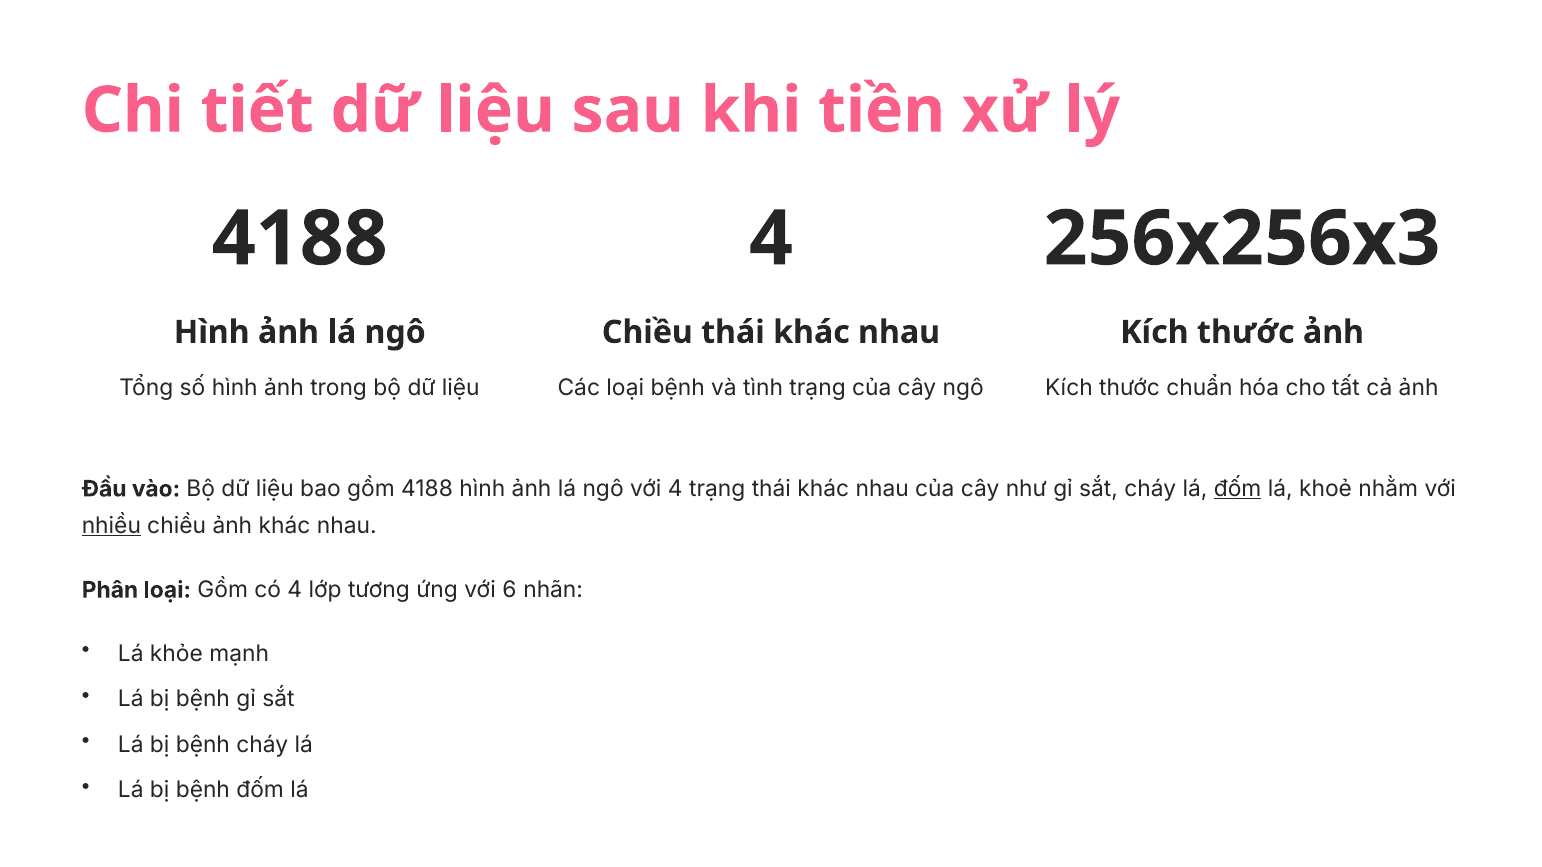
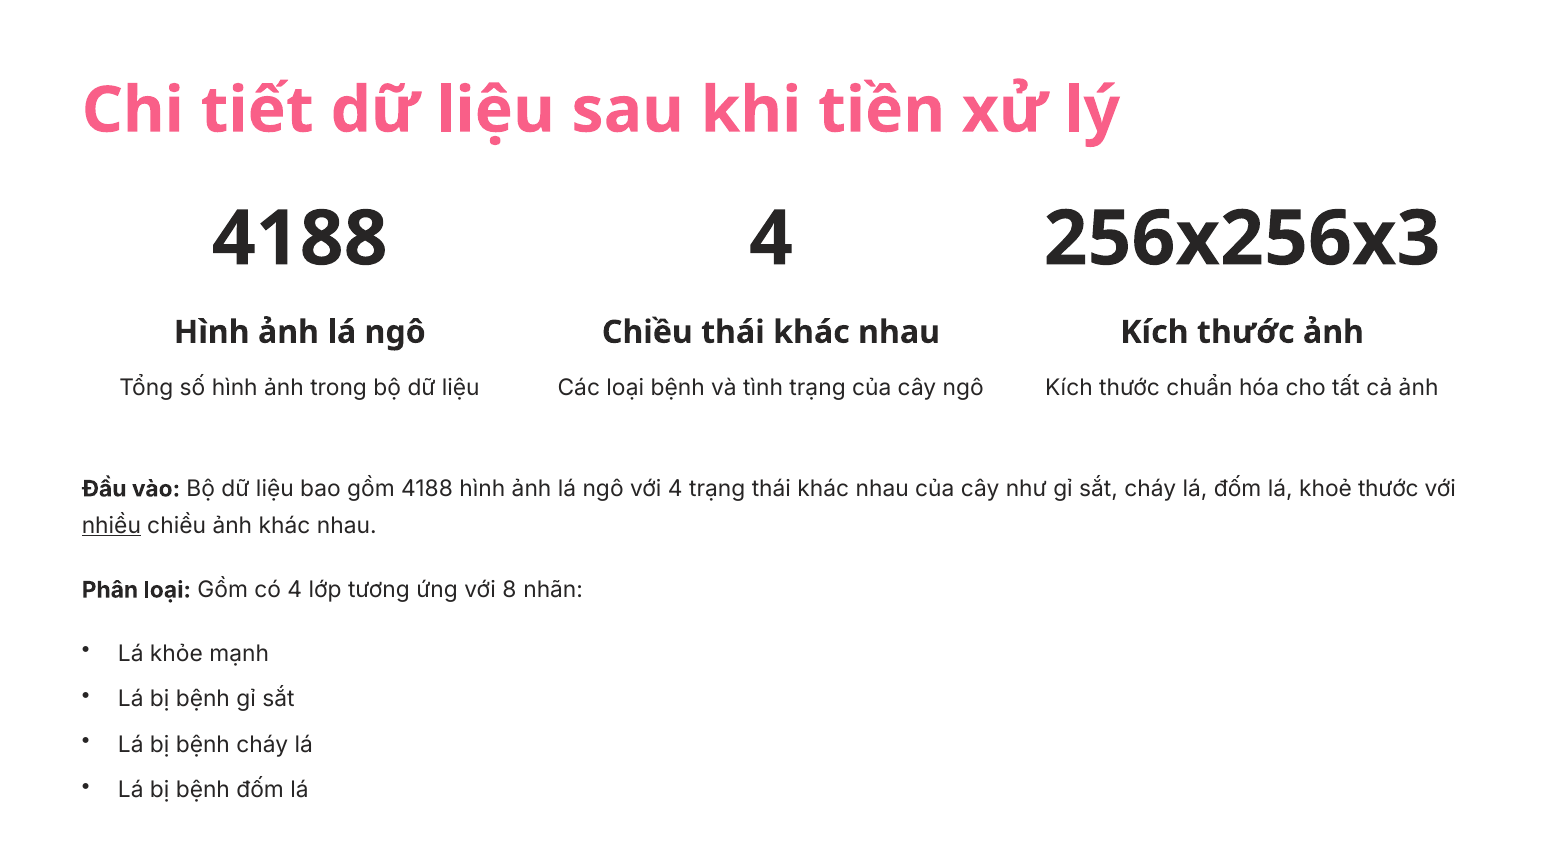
đốm at (1238, 489) underline: present -> none
khoẻ nhằm: nhằm -> thước
6: 6 -> 8
